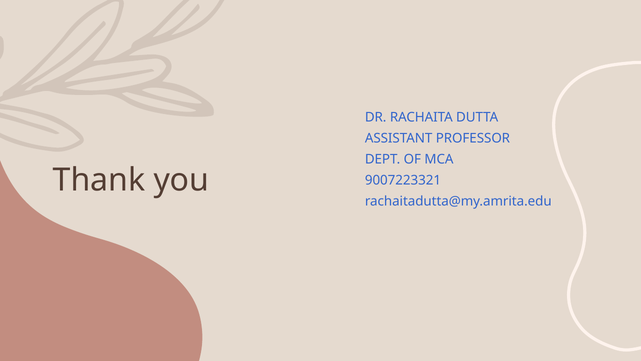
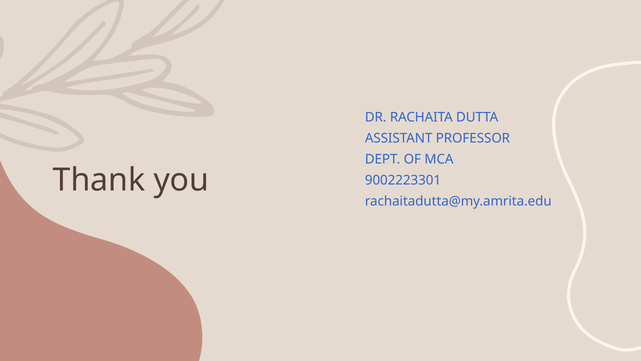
9007223321: 9007223321 -> 9002223301
